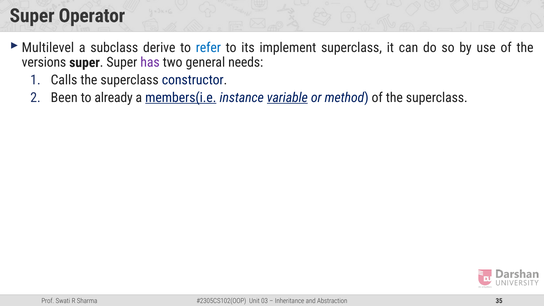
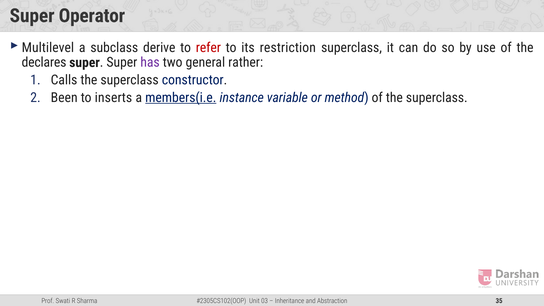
refer colour: blue -> red
implement: implement -> restriction
versions: versions -> declares
needs: needs -> rather
already: already -> inserts
variable underline: present -> none
